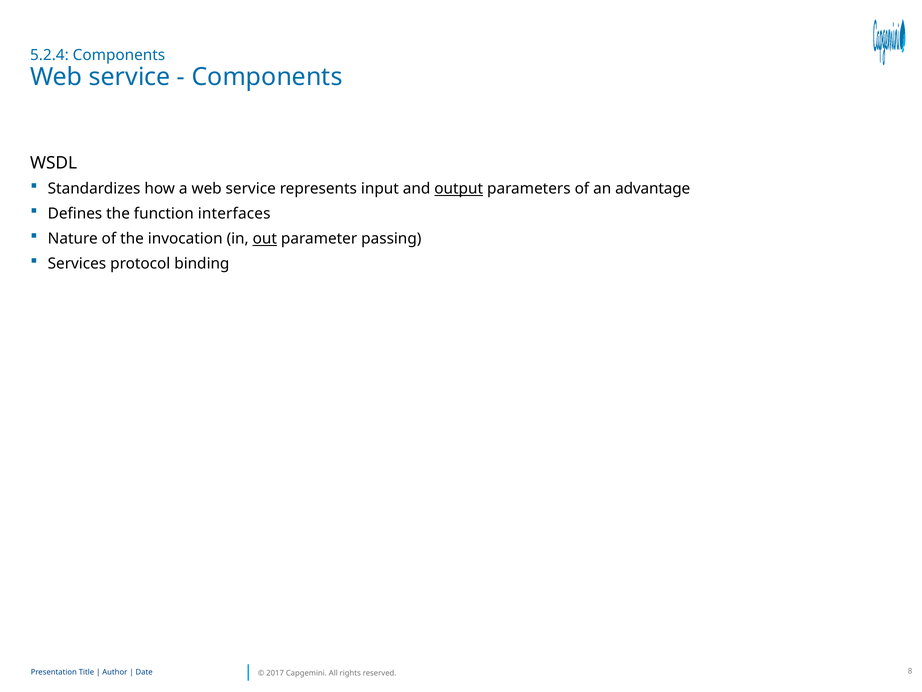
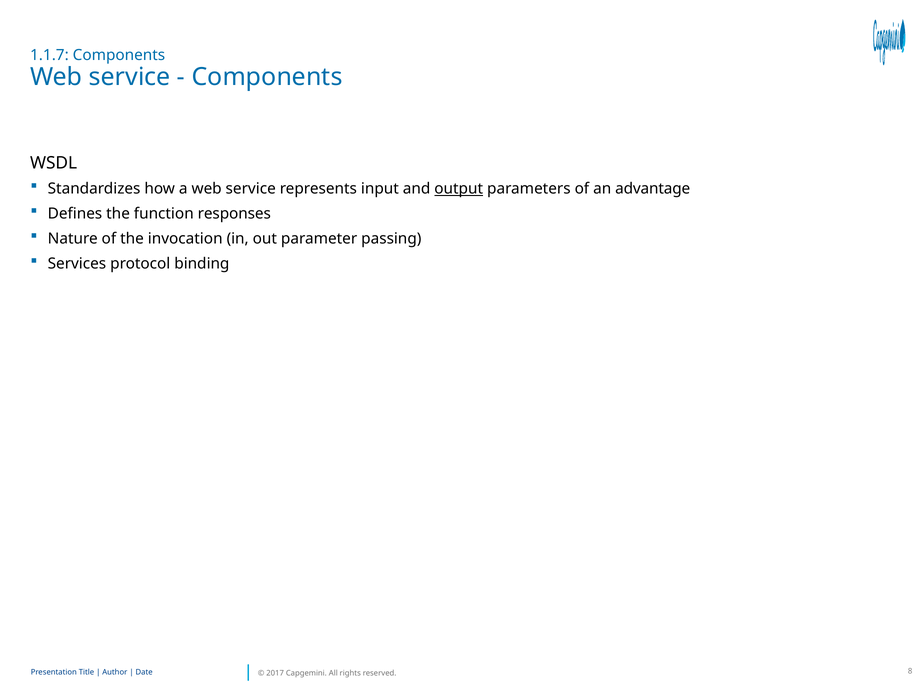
5.2.4: 5.2.4 -> 1.1.7
interfaces: interfaces -> responses
out underline: present -> none
